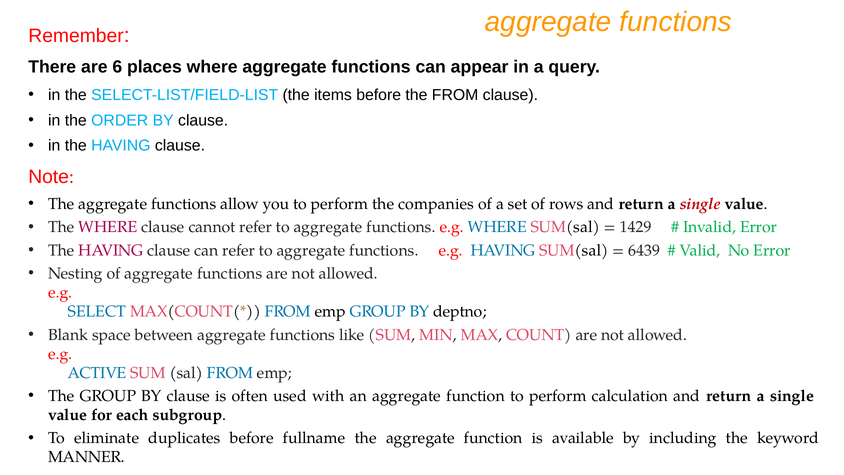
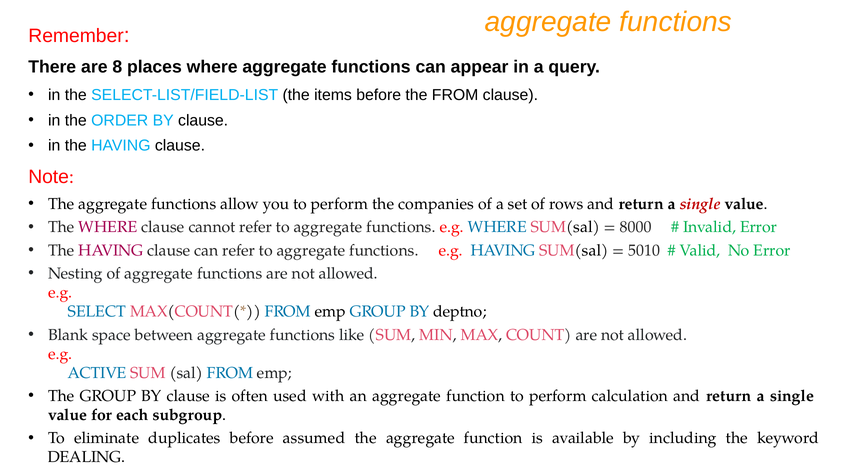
6: 6 -> 8
1429: 1429 -> 8000
6439: 6439 -> 5010
fullname: fullname -> assumed
MANNER: MANNER -> DEALING
